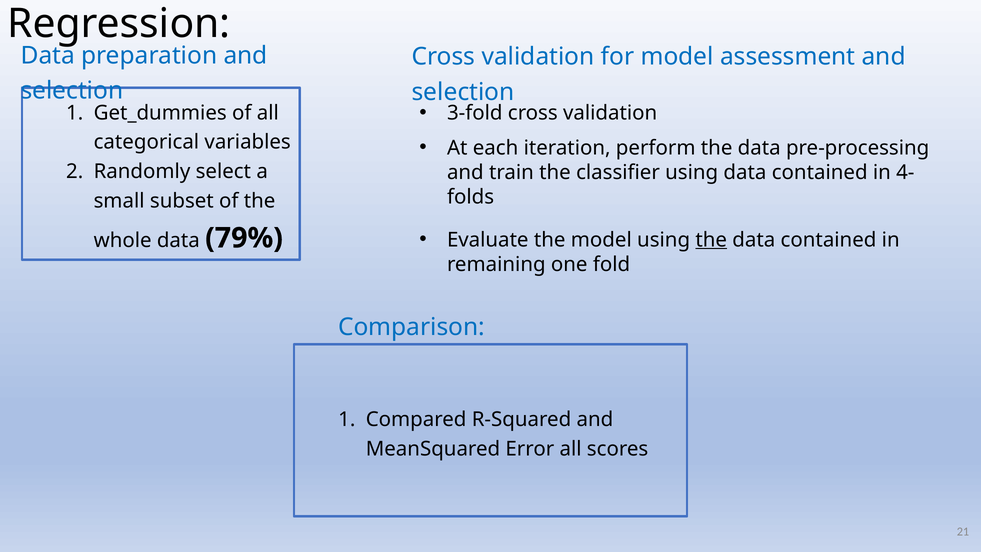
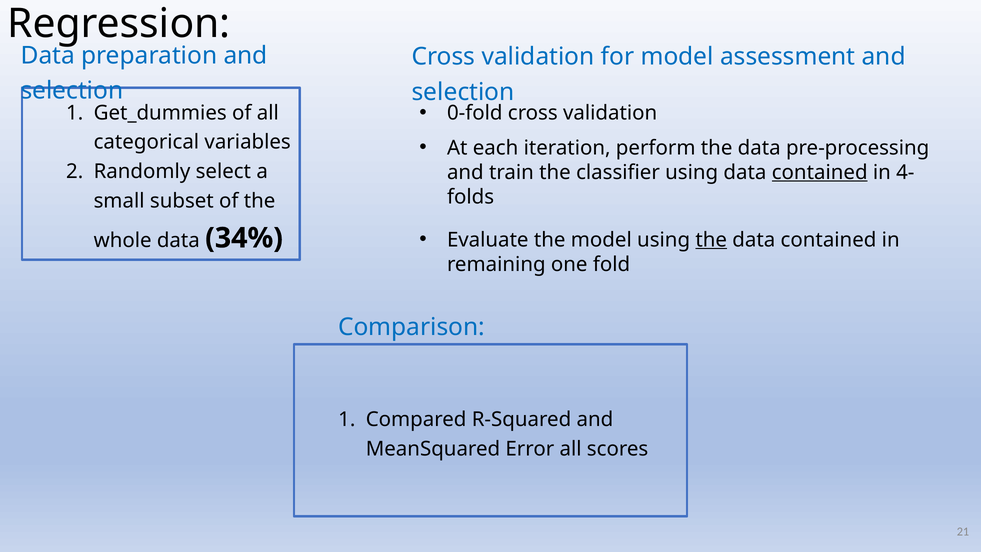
3-fold: 3-fold -> 0-fold
contained at (820, 172) underline: none -> present
79%: 79% -> 34%
